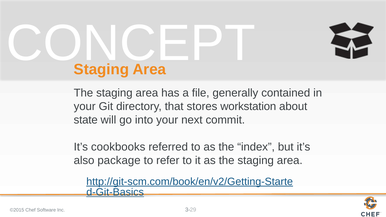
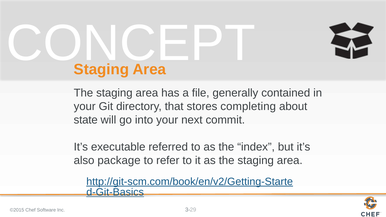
workstation: workstation -> completing
cookbooks: cookbooks -> executable
